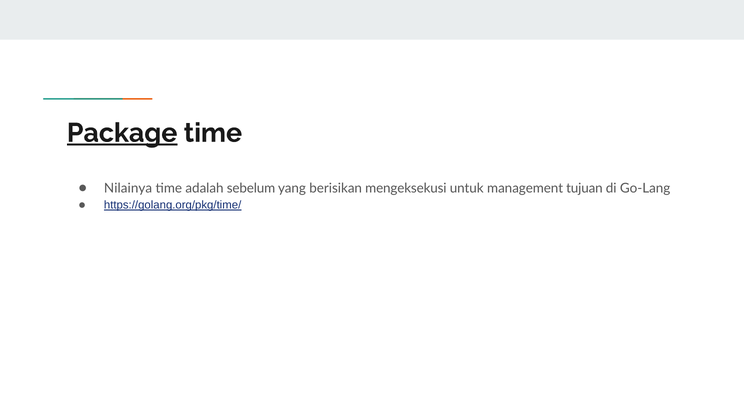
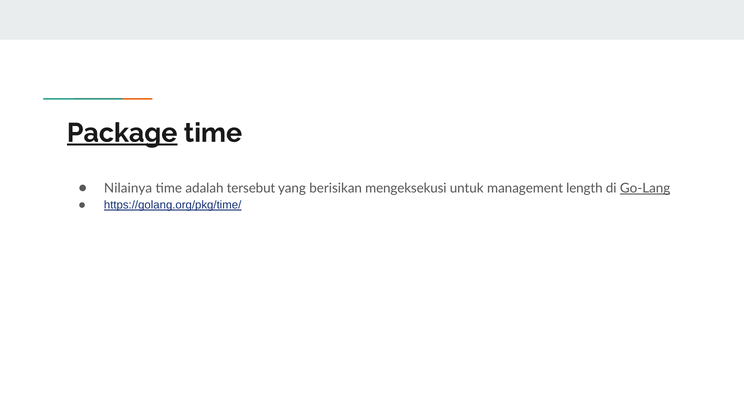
sebelum: sebelum -> tersebut
tujuan: tujuan -> length
Go-Lang underline: none -> present
